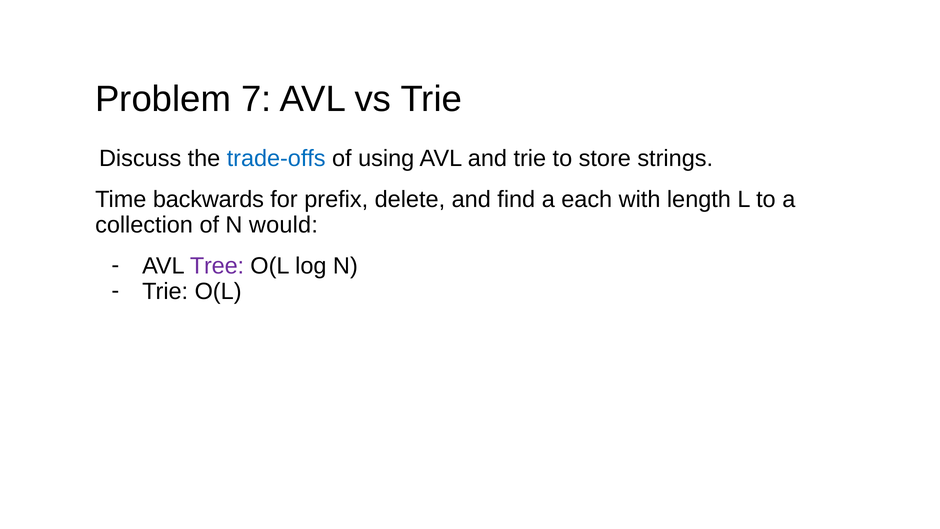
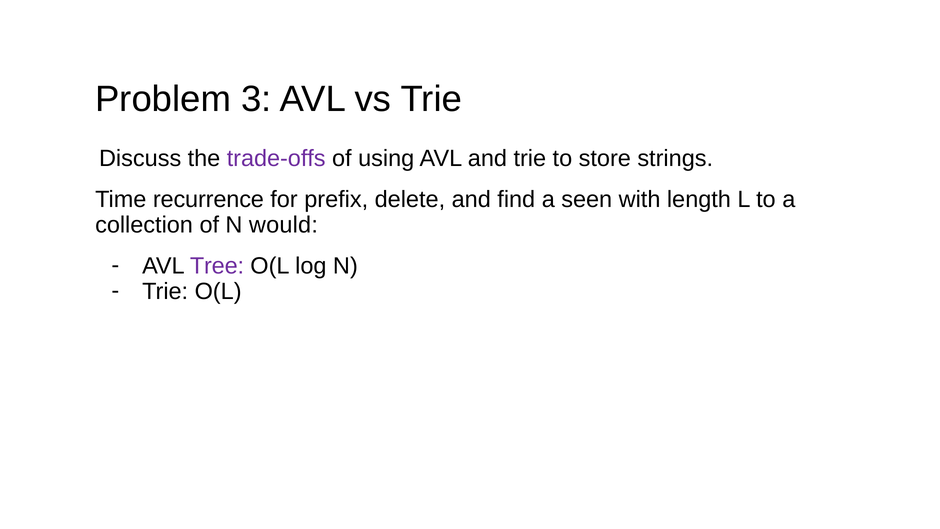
7: 7 -> 3
trade-offs colour: blue -> purple
backwards: backwards -> recurrence
each: each -> seen
